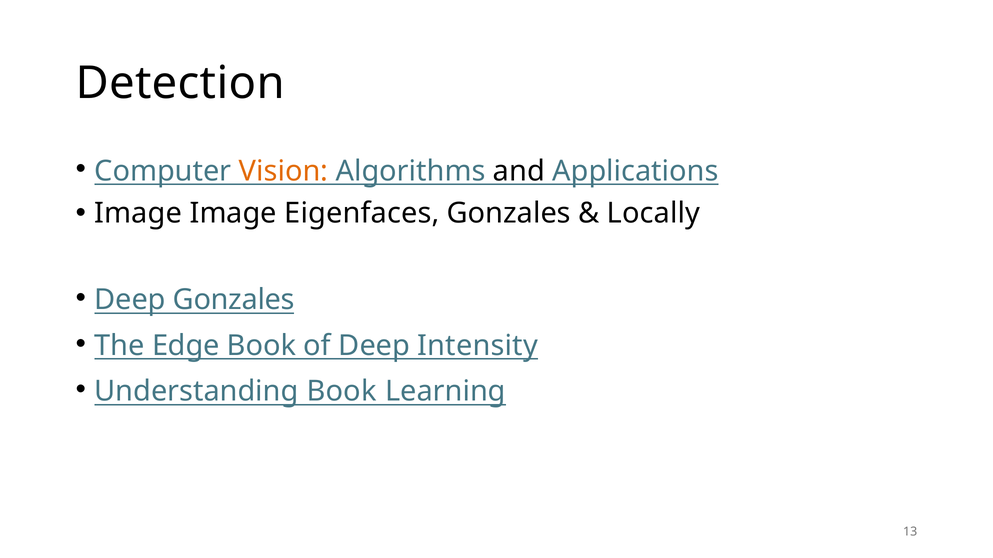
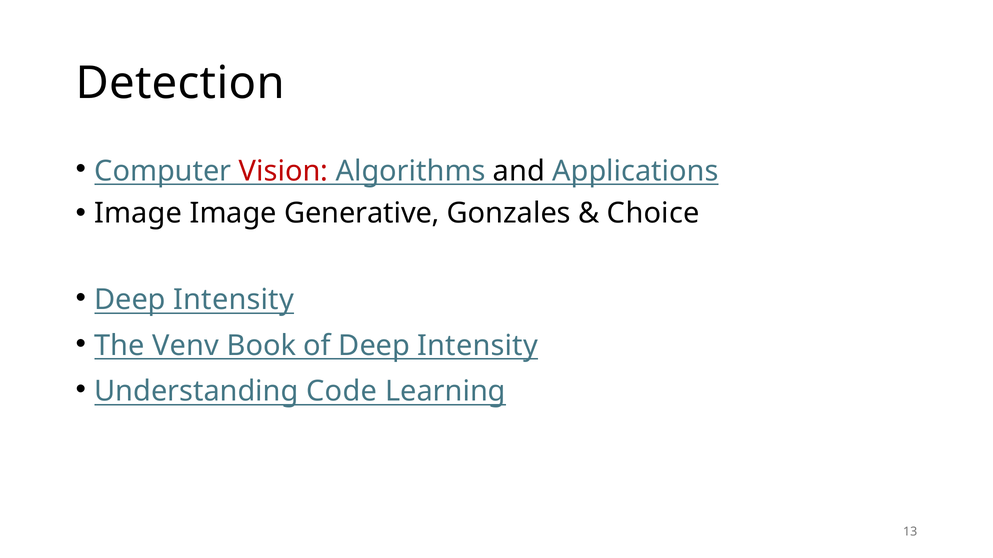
Vision colour: orange -> red
Eigenfaces: Eigenfaces -> Generative
Locally: Locally -> Choice
Gonzales at (234, 300): Gonzales -> Intensity
Edge: Edge -> Venv
Understanding Book: Book -> Code
